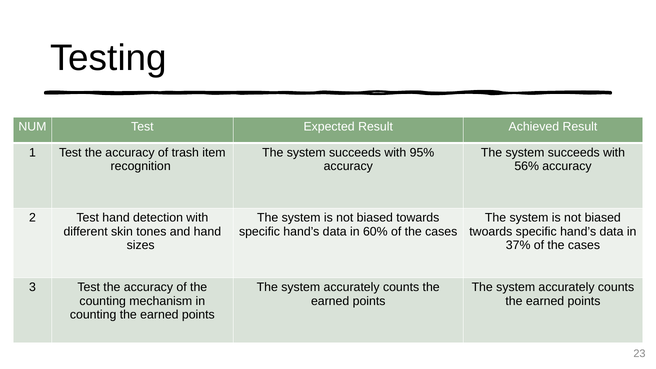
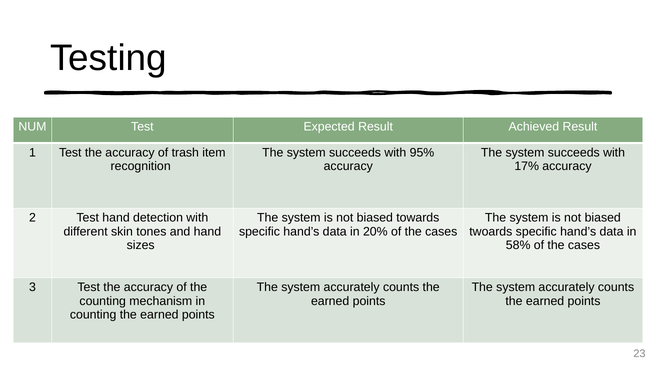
56%: 56% -> 17%
60%: 60% -> 20%
37%: 37% -> 58%
